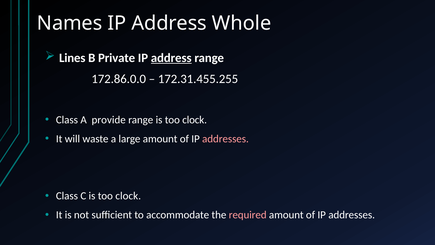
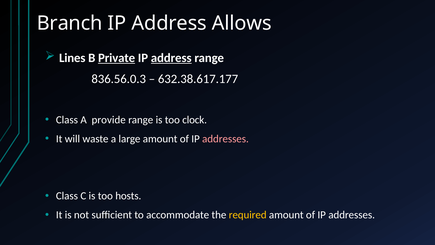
Names: Names -> Branch
Whole: Whole -> Allows
Private underline: none -> present
172.86.0.0: 172.86.0.0 -> 836.56.0.3
172.31.455.255: 172.31.455.255 -> 632.38.617.177
C is too clock: clock -> hosts
required colour: pink -> yellow
